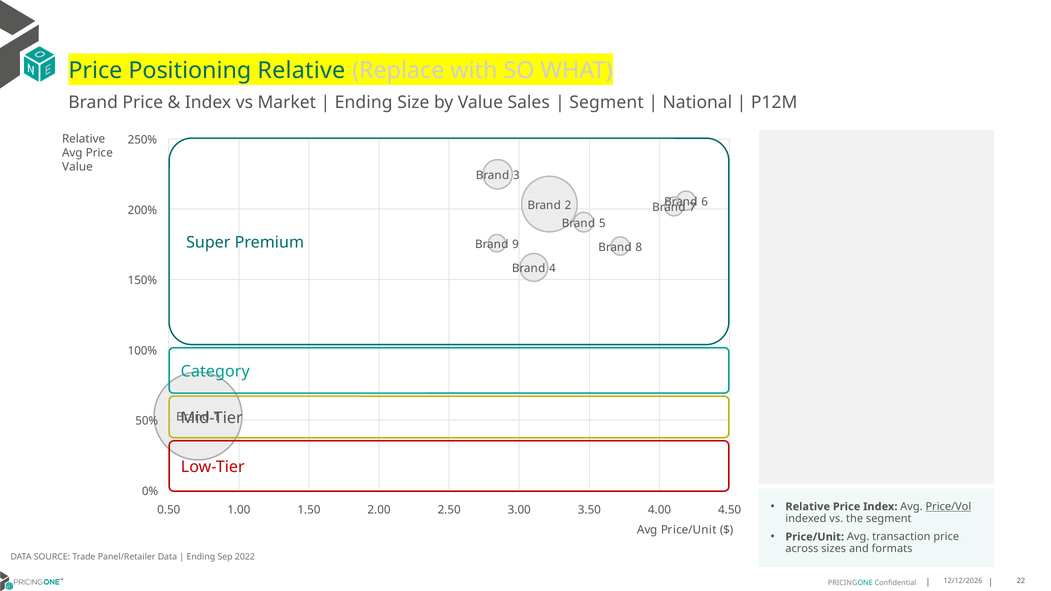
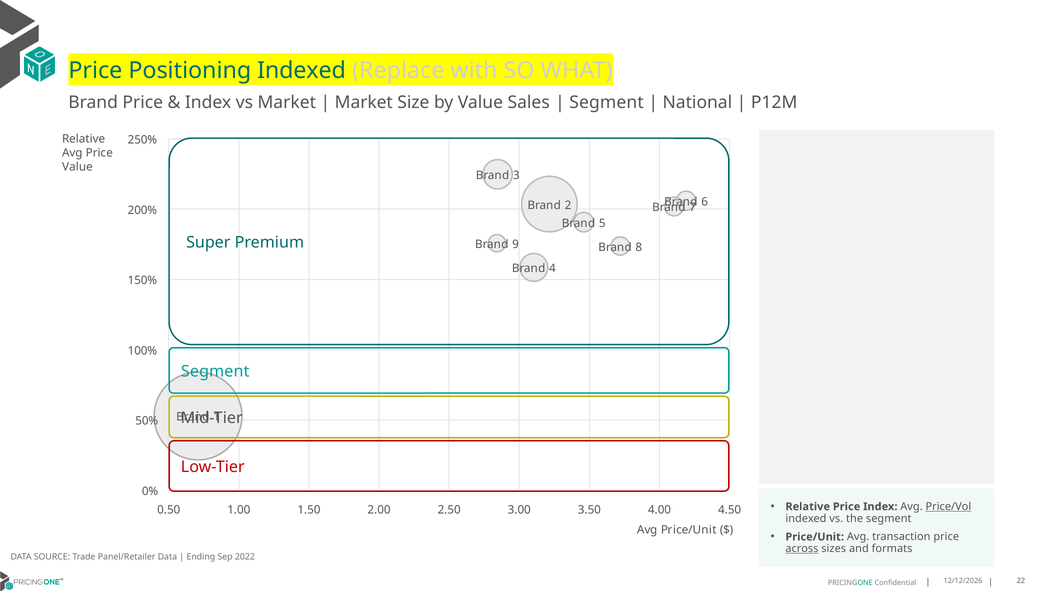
Positioning Relative: Relative -> Indexed
Ending at (364, 102): Ending -> Market
Category at (215, 372): Category -> Segment
across underline: none -> present
